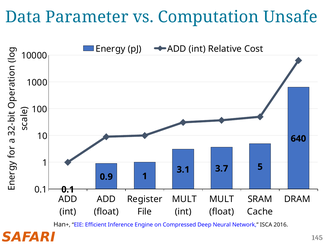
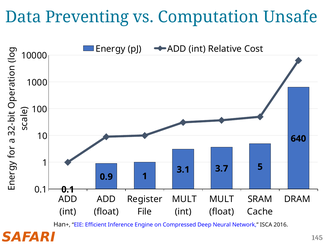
Parameter: Parameter -> Preventing
